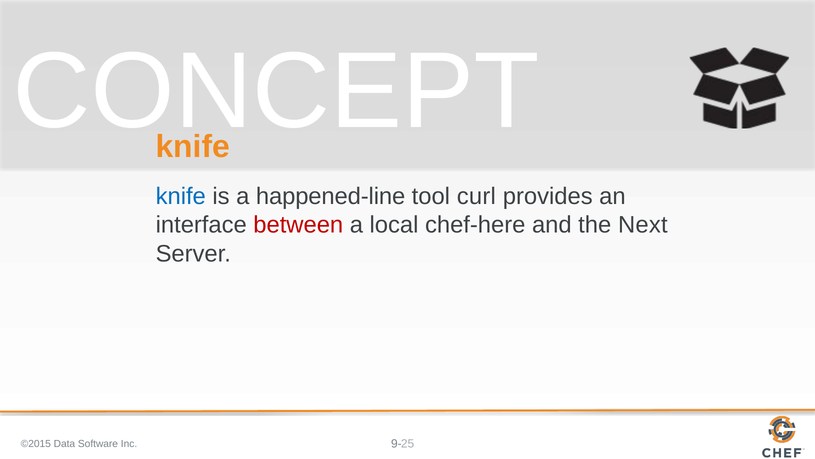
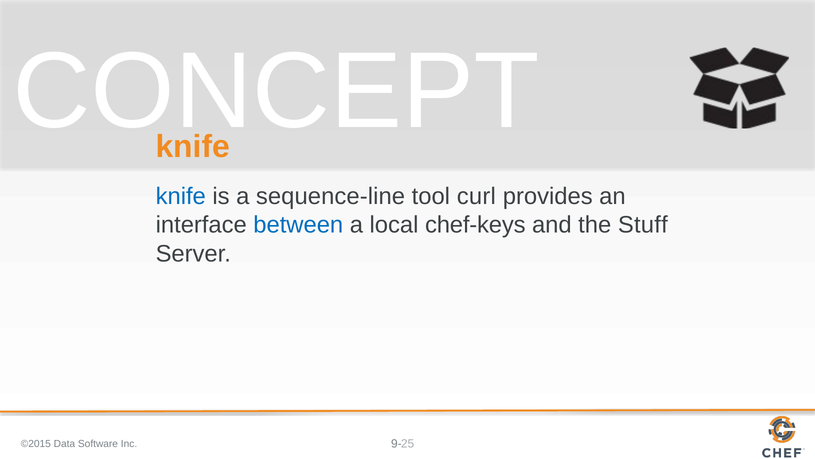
happened-line: happened-line -> sequence-line
between colour: red -> blue
chef-here: chef-here -> chef-keys
Next: Next -> Stuff
